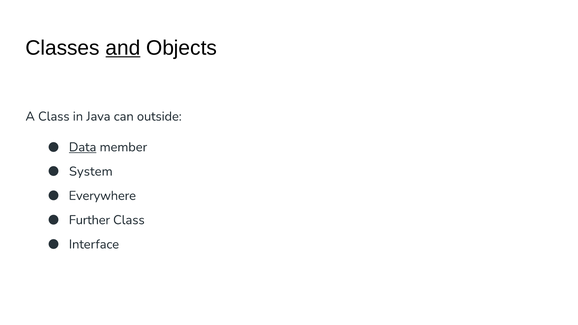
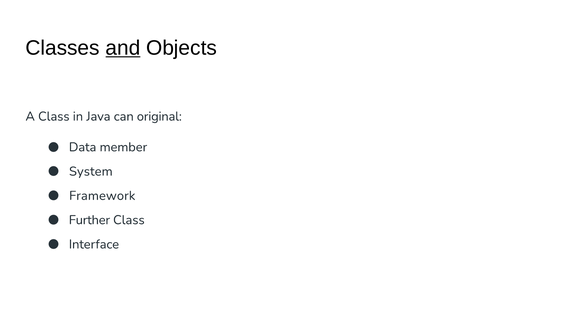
outside: outside -> original
Data underline: present -> none
Everywhere: Everywhere -> Framework
